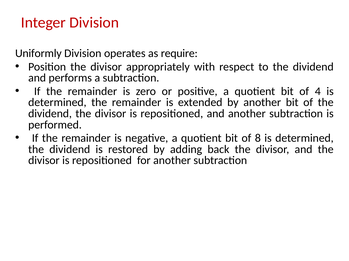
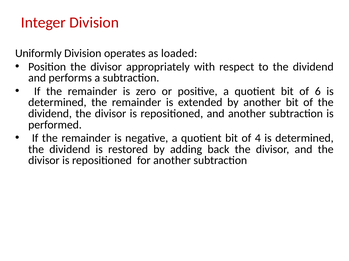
require: require -> loaded
4: 4 -> 6
8: 8 -> 4
